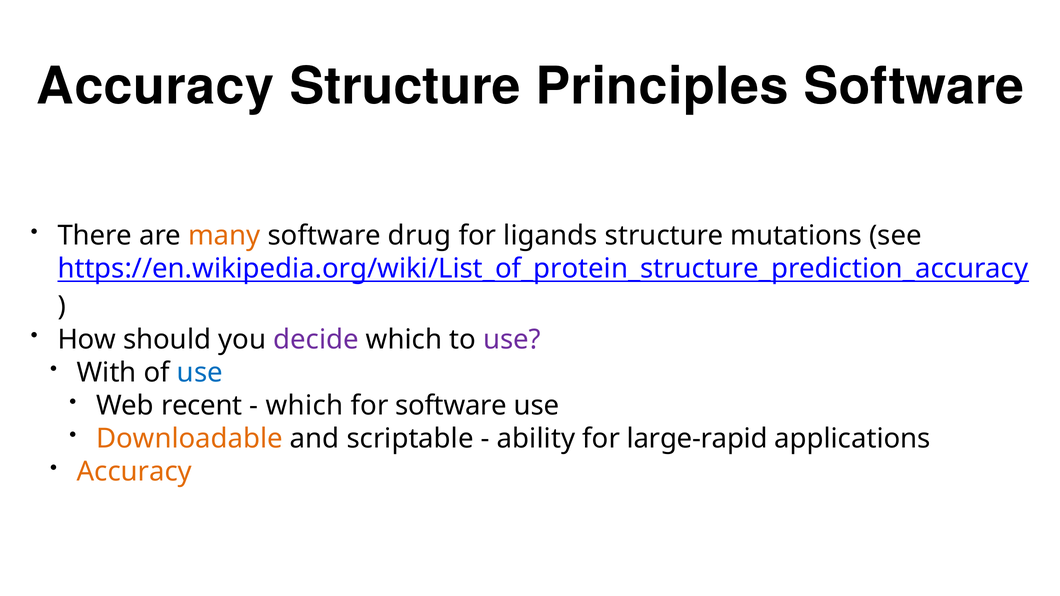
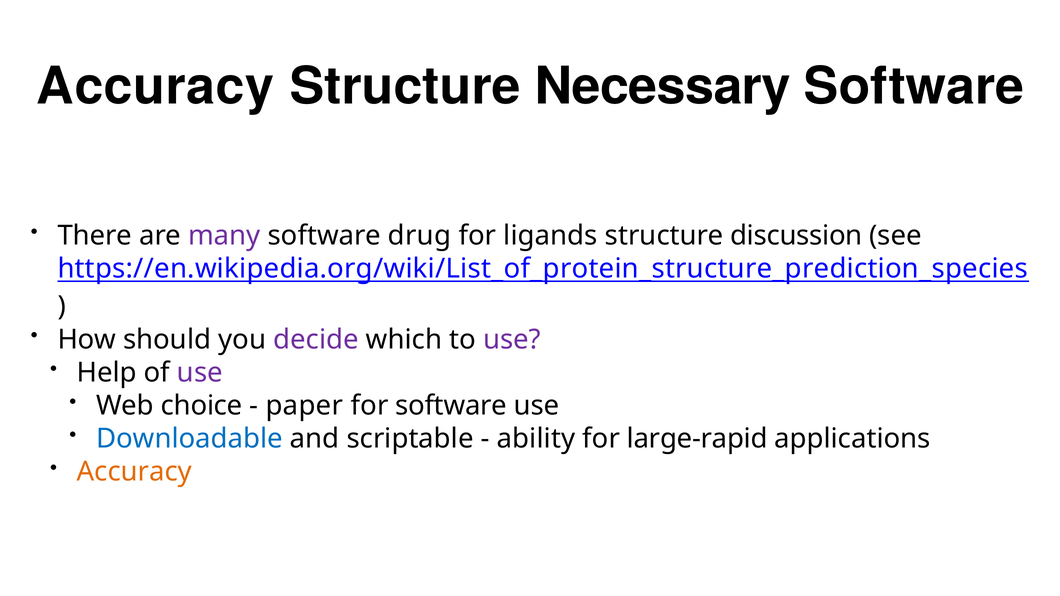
Principles: Principles -> Necessary
many colour: orange -> purple
mutations: mutations -> discussion
https://en.wikipedia.org/wiki/List_of_protein_structure_prediction_accuracy: https://en.wikipedia.org/wiki/List_of_protein_structure_prediction_accuracy -> https://en.wikipedia.org/wiki/List_of_protein_structure_prediction_species
With: With -> Help
use at (200, 373) colour: blue -> purple
recent: recent -> choice
which at (304, 406): which -> paper
Downloadable colour: orange -> blue
